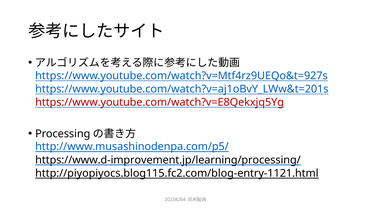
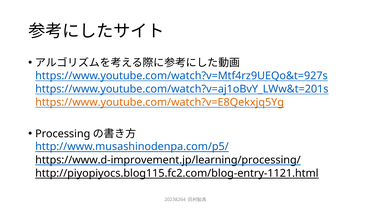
https://www.youtube.com/watch?v=E8Qekxjq5Yg colour: red -> orange
